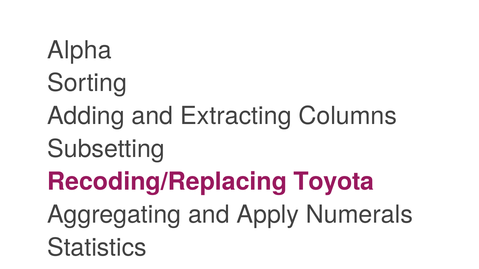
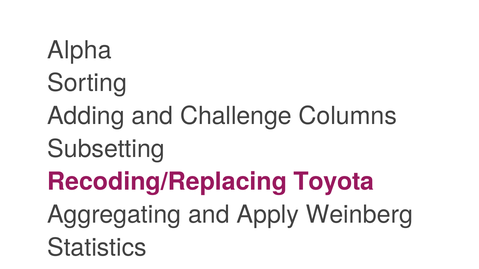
Extracting: Extracting -> Challenge
Numerals: Numerals -> Weinberg
